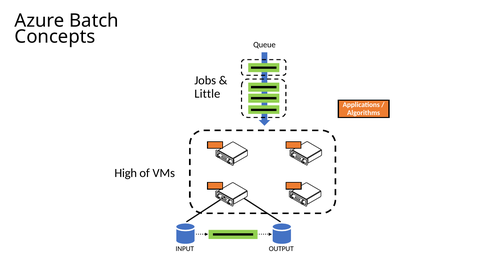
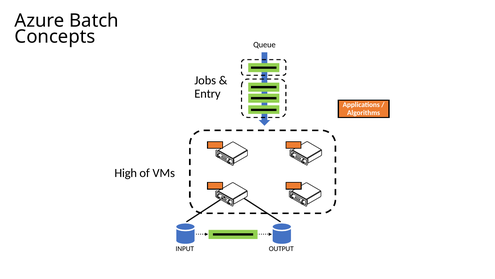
Little: Little -> Entry
